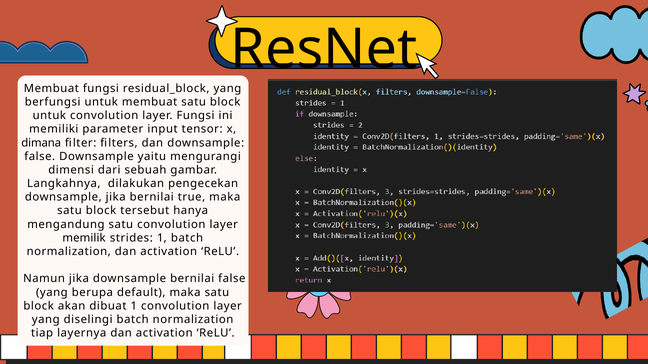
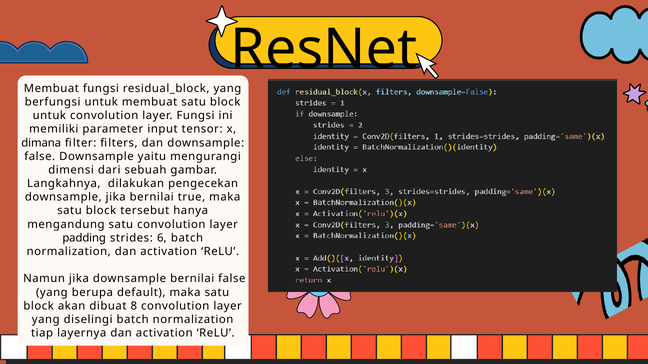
memilik: memilik -> padding
strides 1: 1 -> 6
dibuat 1: 1 -> 8
